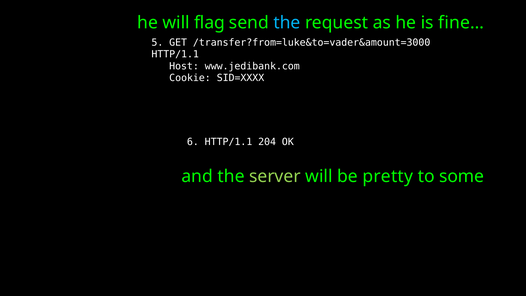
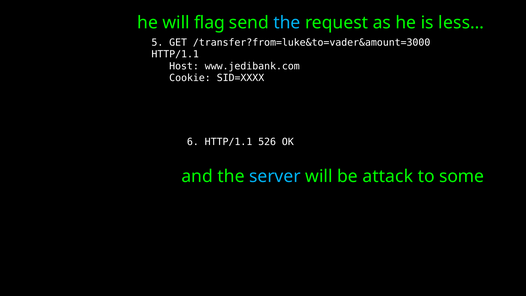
fine…: fine… -> less…
204: 204 -> 526
server colour: light green -> light blue
pretty: pretty -> attack
